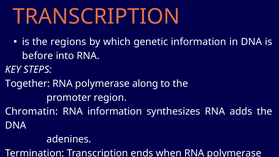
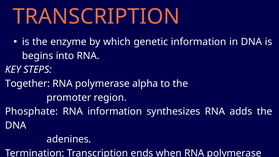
regions: regions -> enzyme
before: before -> begins
along: along -> alpha
Chromatin: Chromatin -> Phosphate
